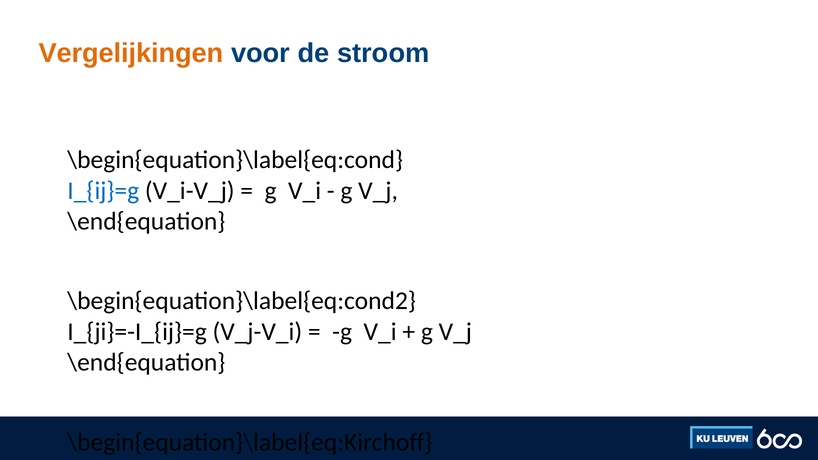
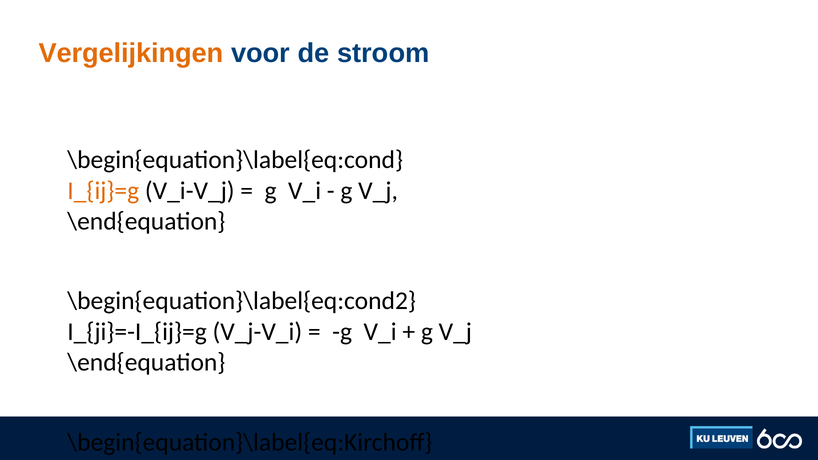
I_{ij}=g colour: blue -> orange
